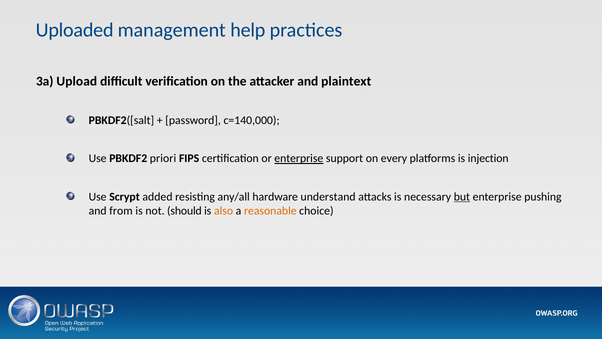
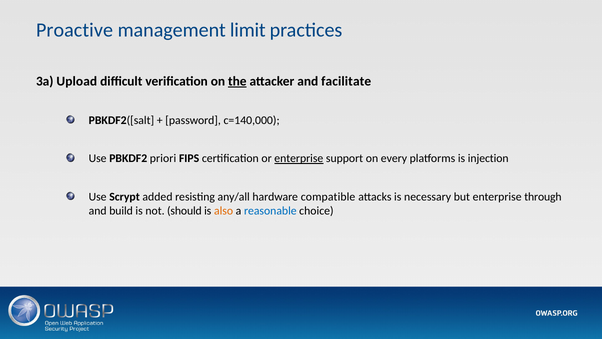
Uploaded: Uploaded -> Proactive
help: help -> limit
the underline: none -> present
plaintext: plaintext -> facilitate
understand: understand -> compatible
but underline: present -> none
pushing: pushing -> through
from: from -> build
reasonable colour: orange -> blue
